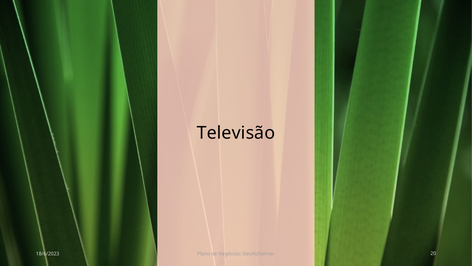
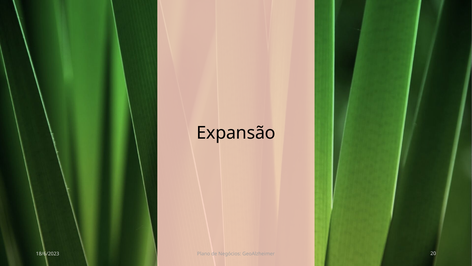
Televisão: Televisão -> Expansão
